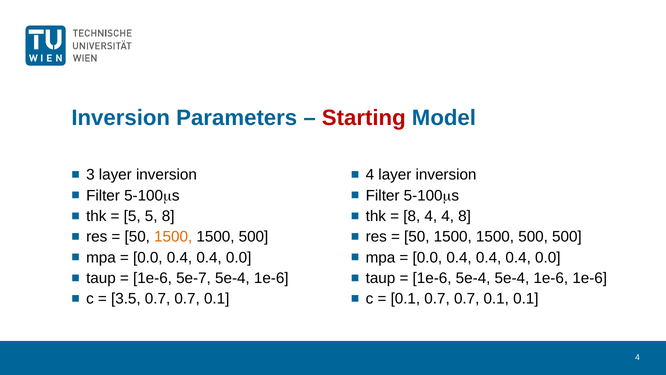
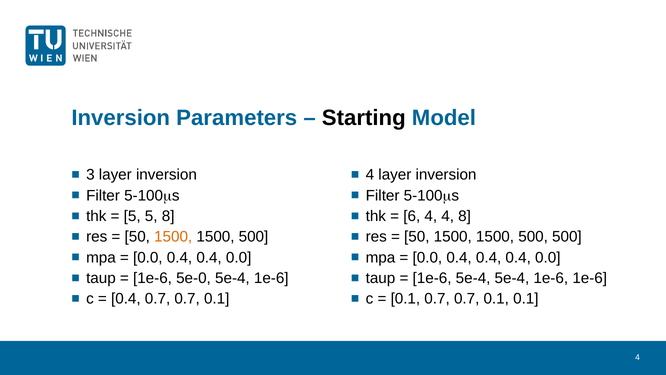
Starting colour: red -> black
8 at (412, 216): 8 -> 6
5e-7: 5e-7 -> 5e-0
3.5 at (126, 299): 3.5 -> 0.4
